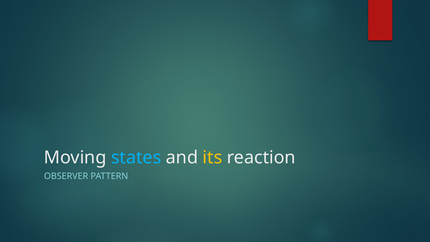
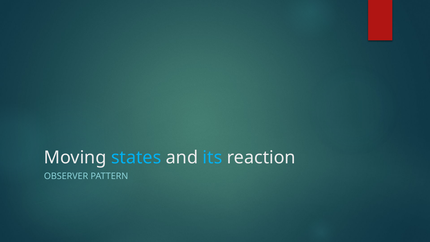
its colour: yellow -> light blue
